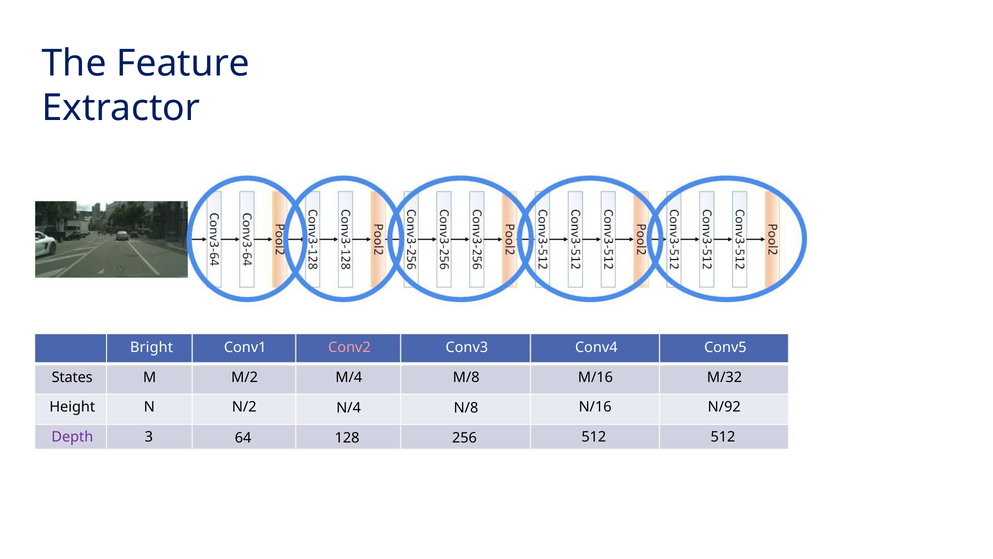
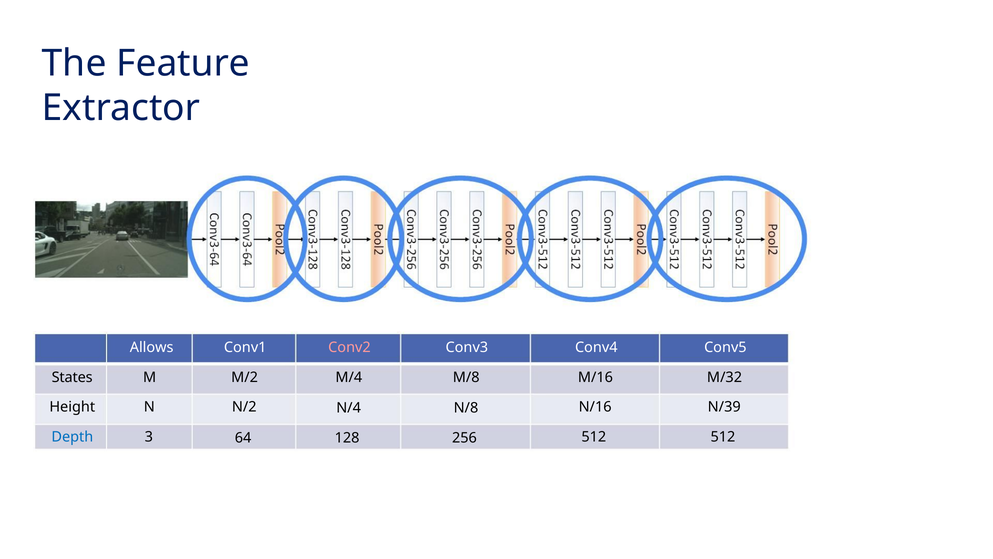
Bright: Bright -> Allows
N/92: N/92 -> N/39
Depth colour: purple -> blue
